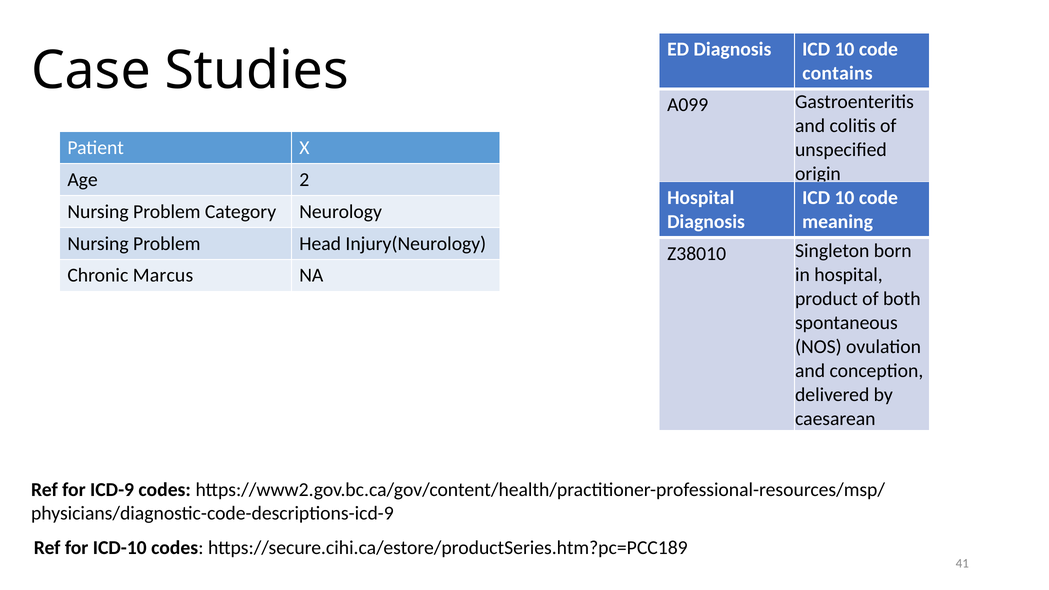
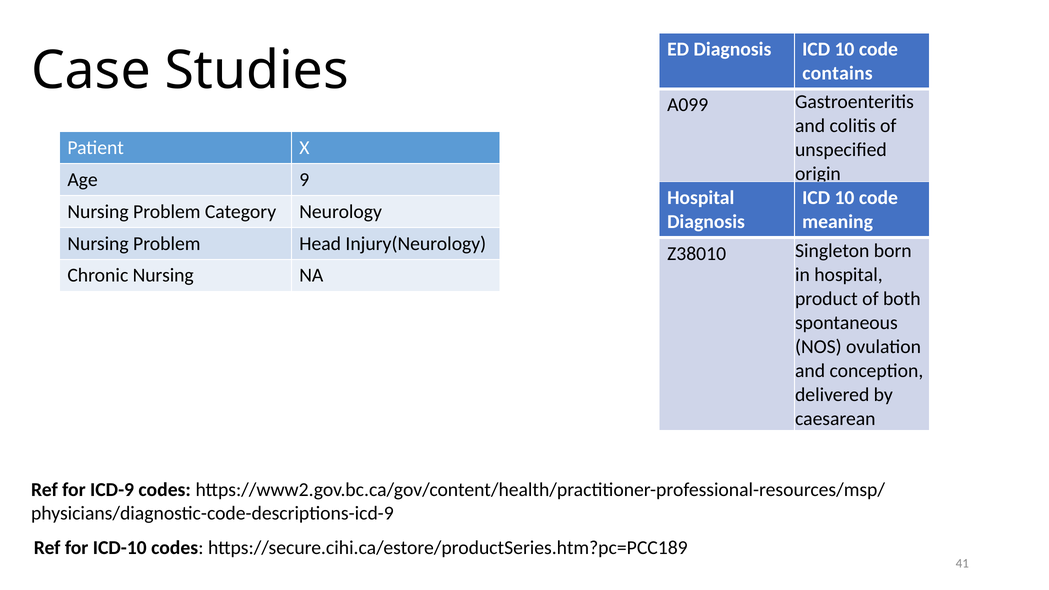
2: 2 -> 9
Chronic Marcus: Marcus -> Nursing
